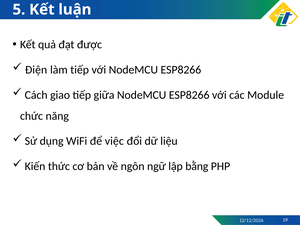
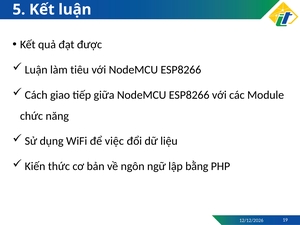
Điện at (36, 70): Điện -> Luận
làm tiếp: tiếp -> tiêu
